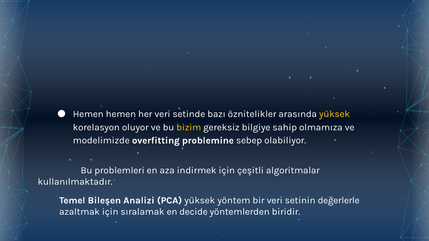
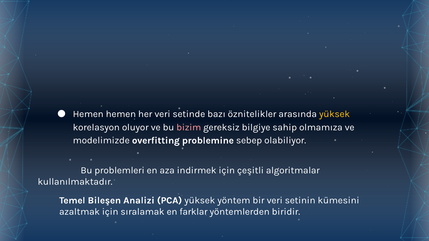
bizim colour: yellow -> pink
değerlerle: değerlerle -> kümesini
decide: decide -> farklar
